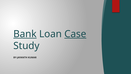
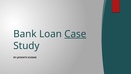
Bank underline: present -> none
